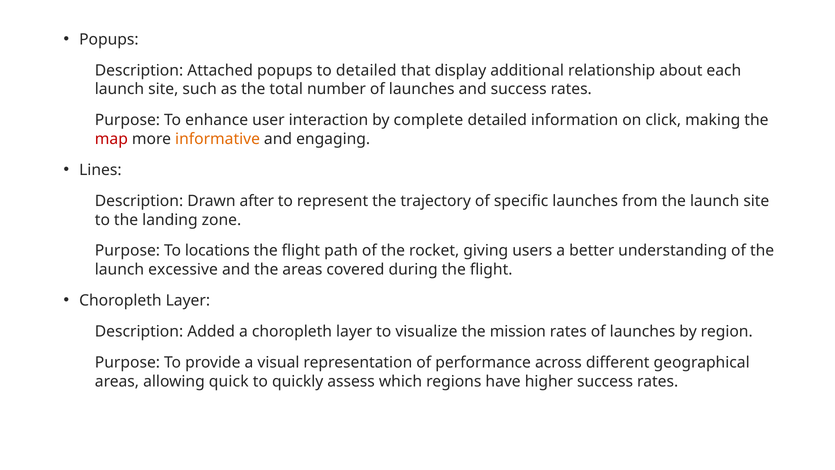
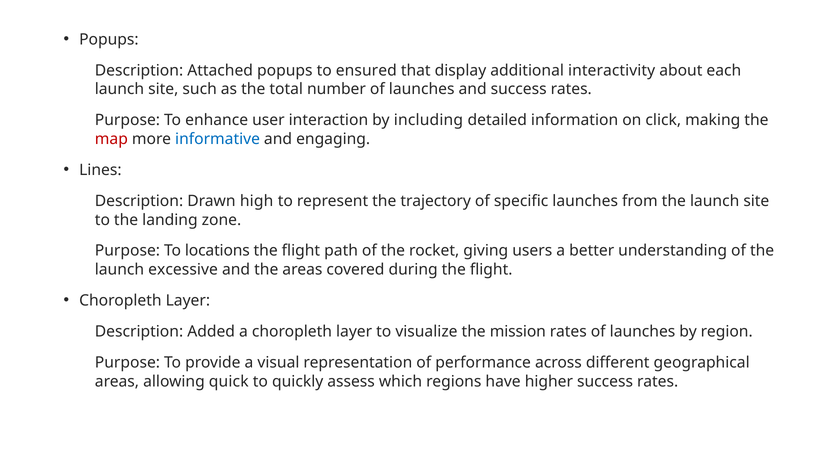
to detailed: detailed -> ensured
relationship: relationship -> interactivity
complete: complete -> including
informative colour: orange -> blue
after: after -> high
